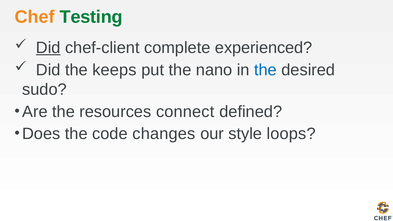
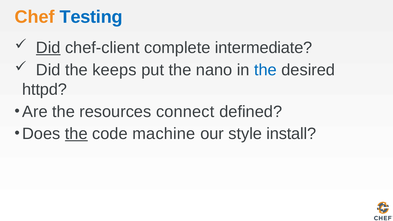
Testing colour: green -> blue
experienced: experienced -> intermediate
sudo: sudo -> httpd
the at (76, 134) underline: none -> present
changes: changes -> machine
loops: loops -> install
